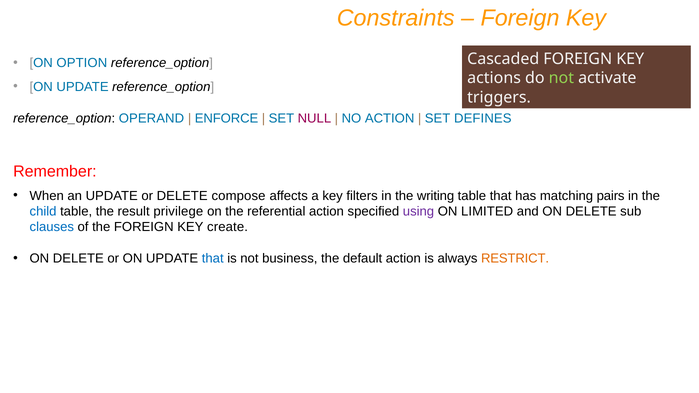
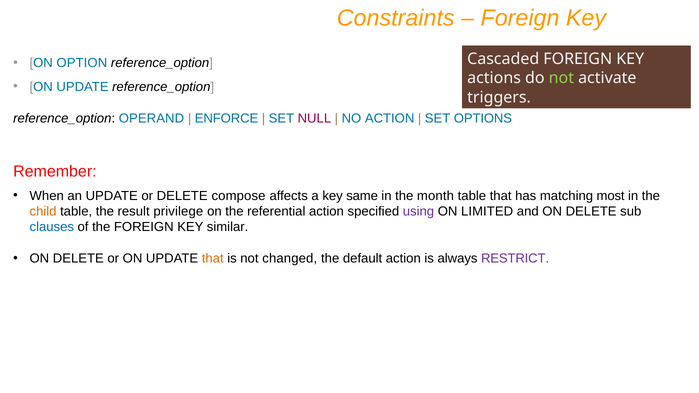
DEFINES: DEFINES -> OPTIONS
filters: filters -> same
writing: writing -> month
pairs: pairs -> most
child colour: blue -> orange
create: create -> similar
that at (213, 259) colour: blue -> orange
business: business -> changed
RESTRICT colour: orange -> purple
